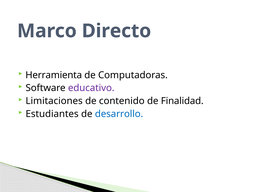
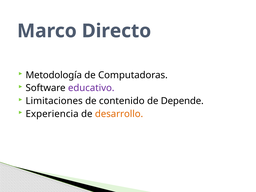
Herramienta: Herramienta -> Metodología
Finalidad: Finalidad -> Depende
Estudiantes: Estudiantes -> Experiencia
desarrollo colour: blue -> orange
